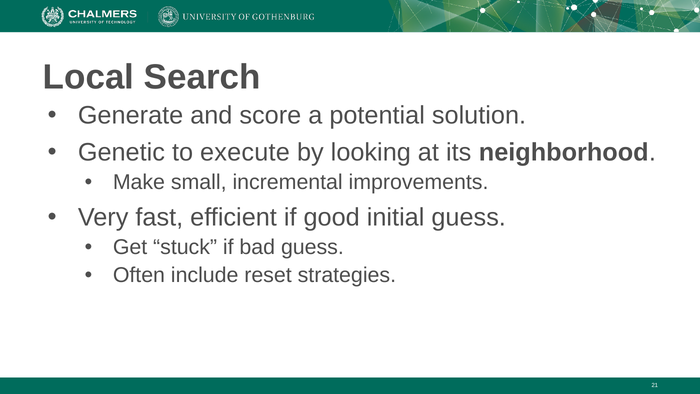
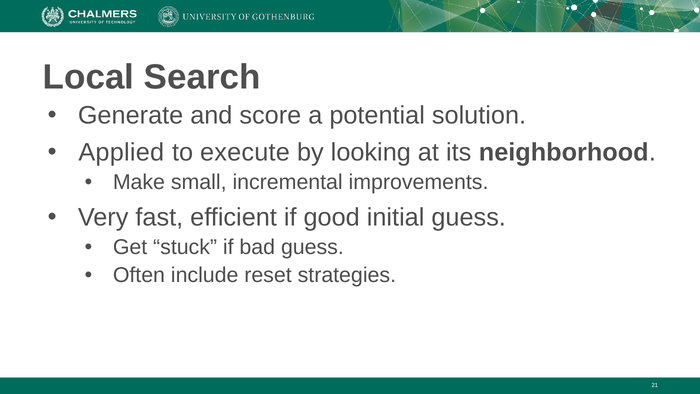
Genetic: Genetic -> Applied
